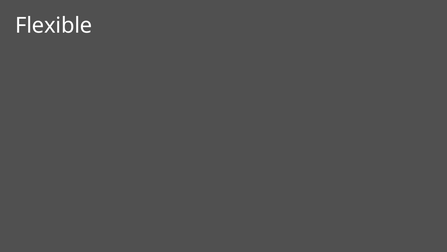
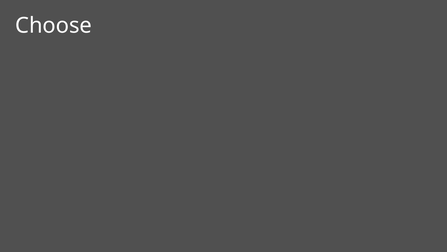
Flexible: Flexible -> Choose
